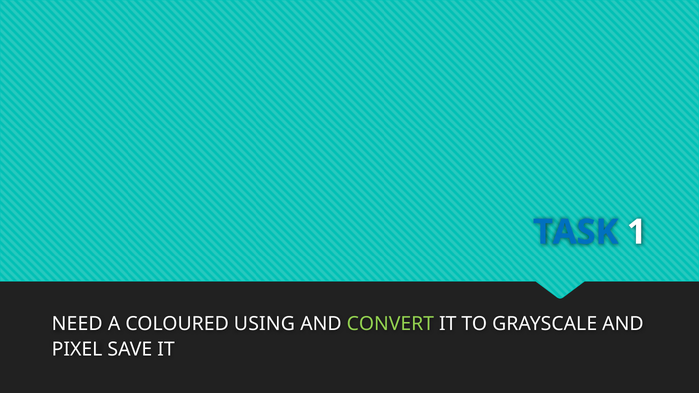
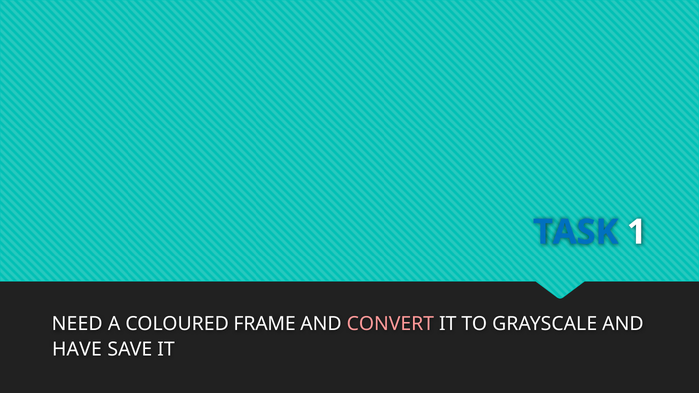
USING: USING -> FRAME
CONVERT colour: light green -> pink
PIXEL: PIXEL -> HAVE
